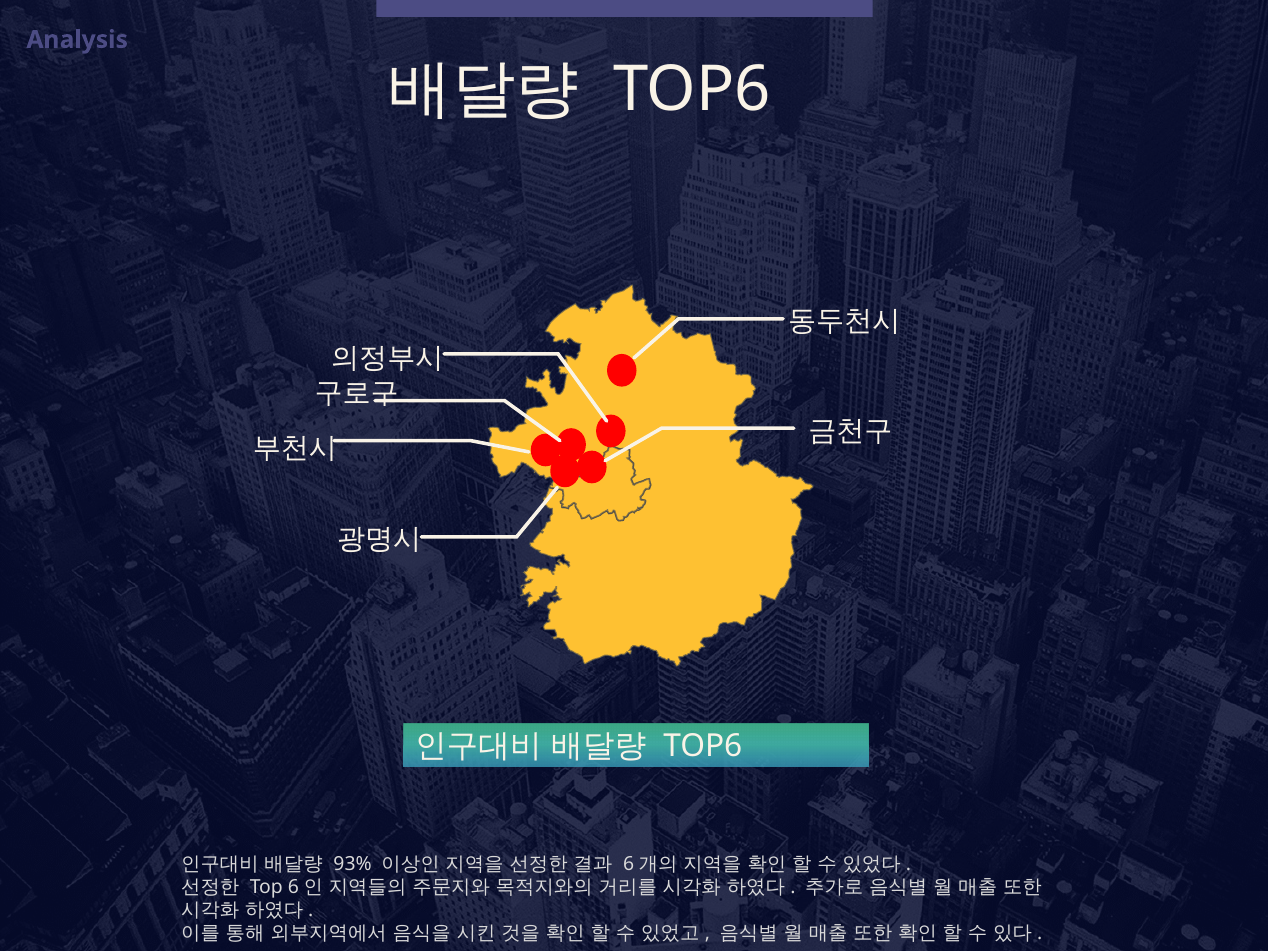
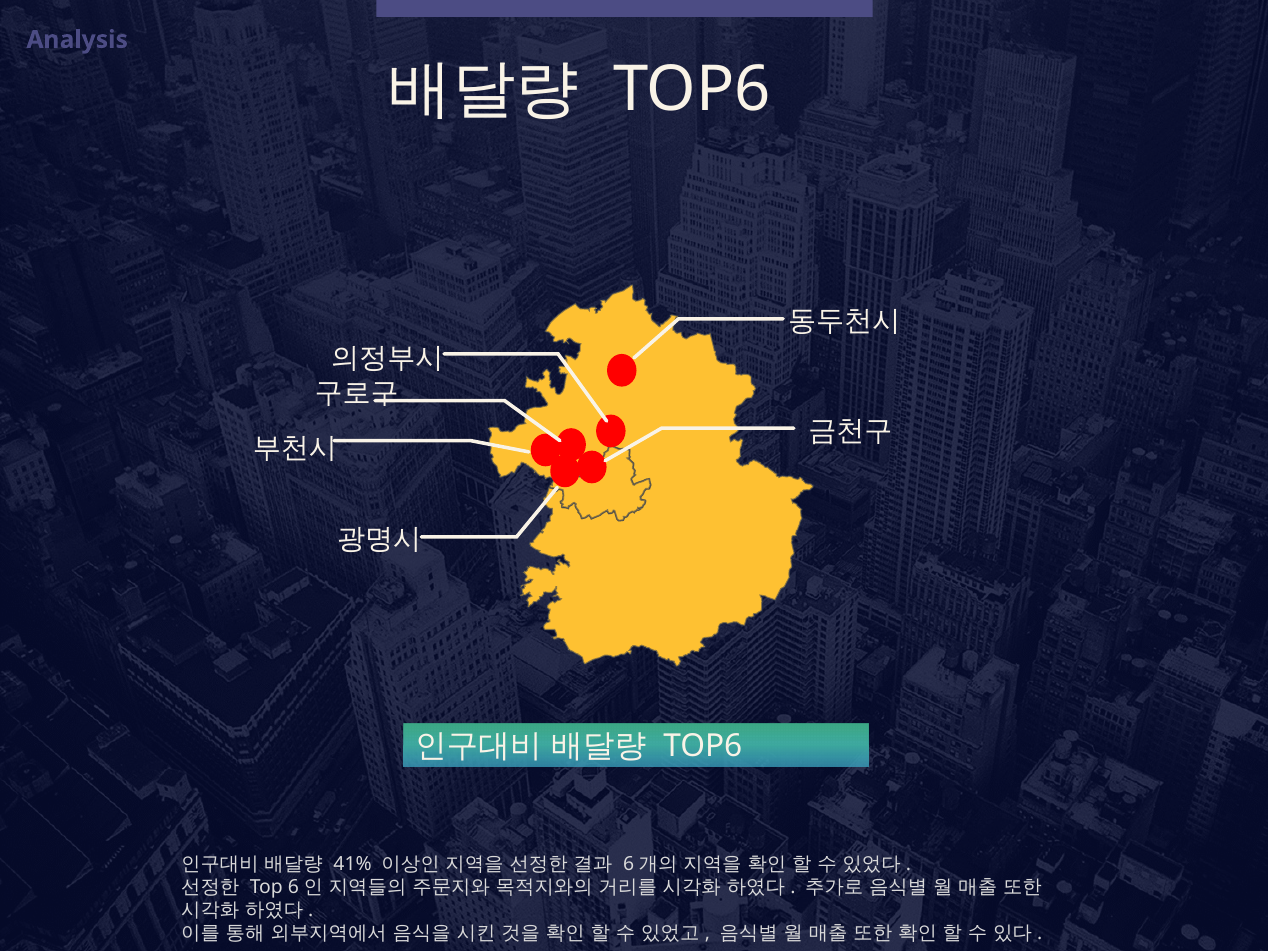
93%: 93% -> 41%
